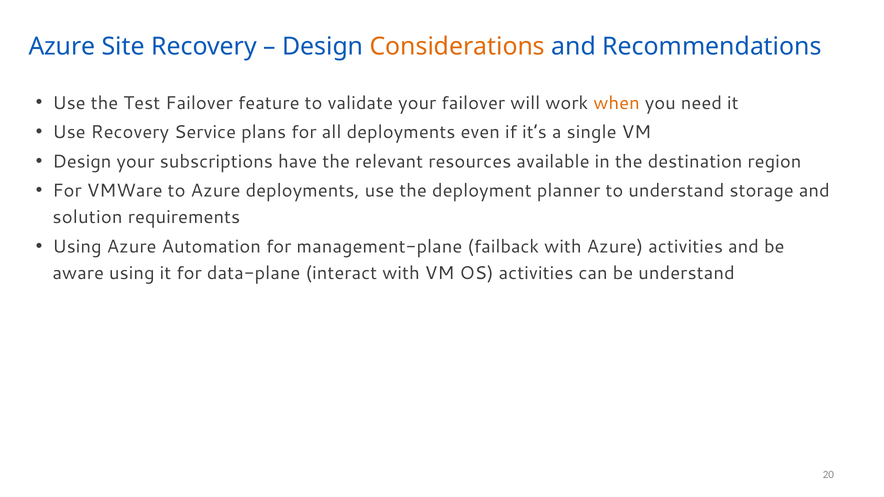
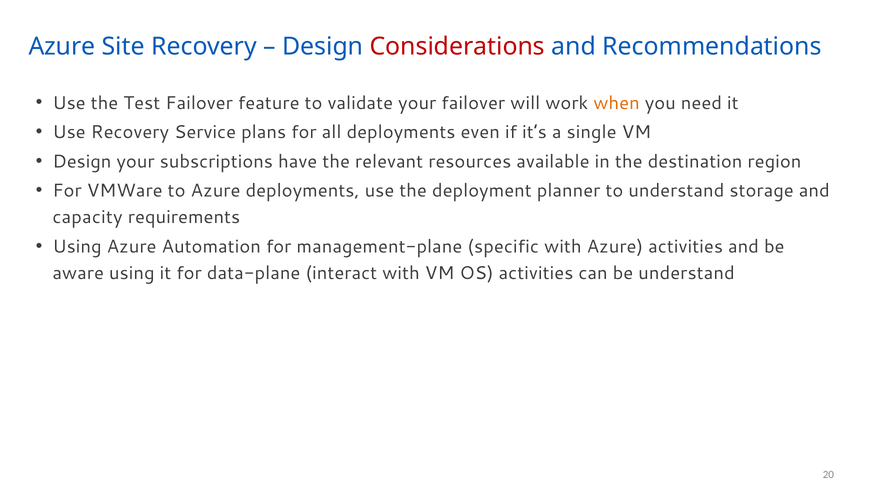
Considerations colour: orange -> red
solution: solution -> capacity
failback: failback -> specific
